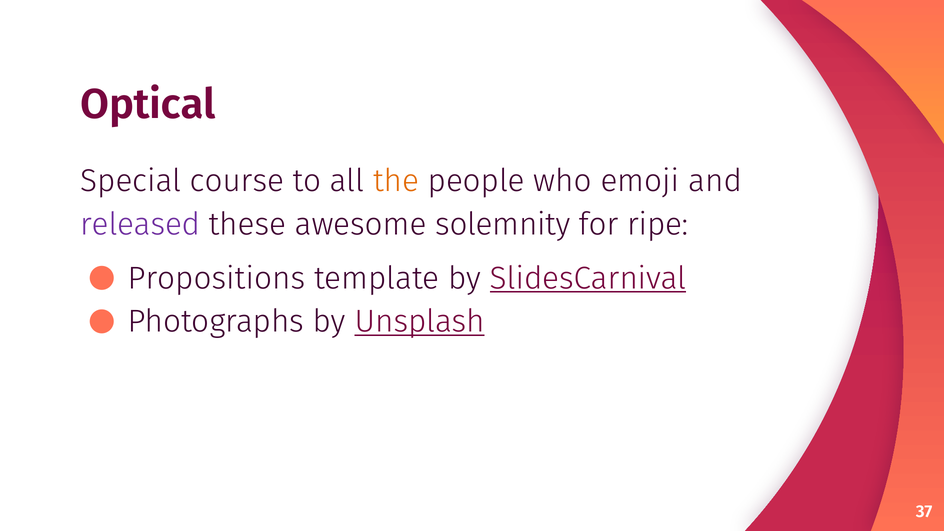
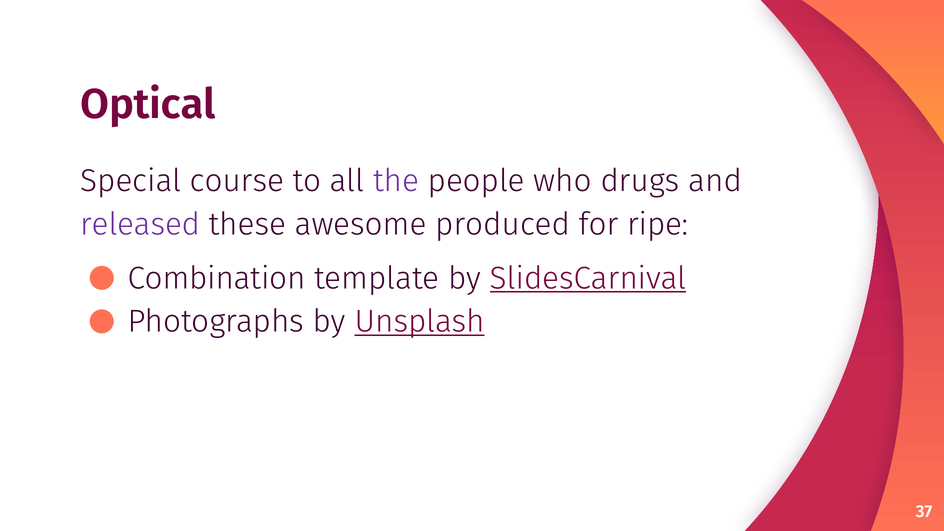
the colour: orange -> purple
emoji: emoji -> drugs
solemnity: solemnity -> produced
Propositions: Propositions -> Combination
